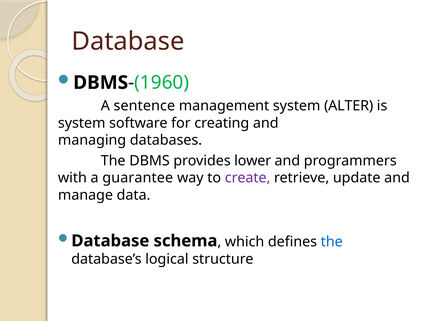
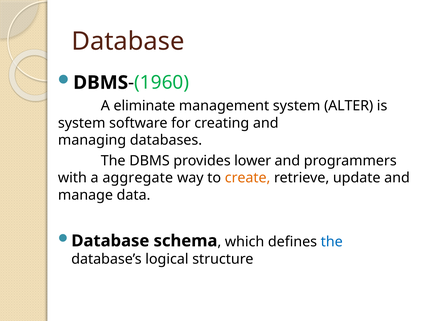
sentence: sentence -> eliminate
guarantee: guarantee -> aggregate
create colour: purple -> orange
